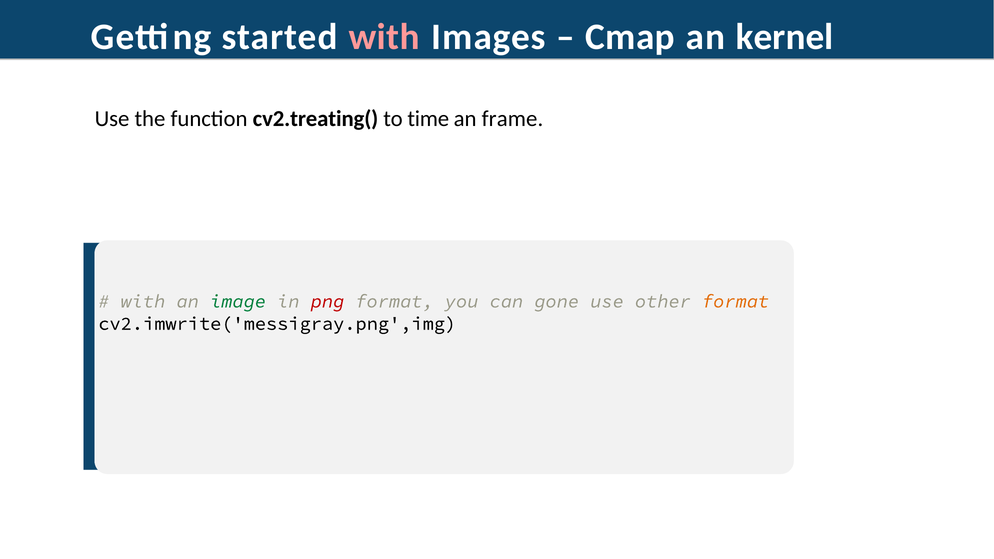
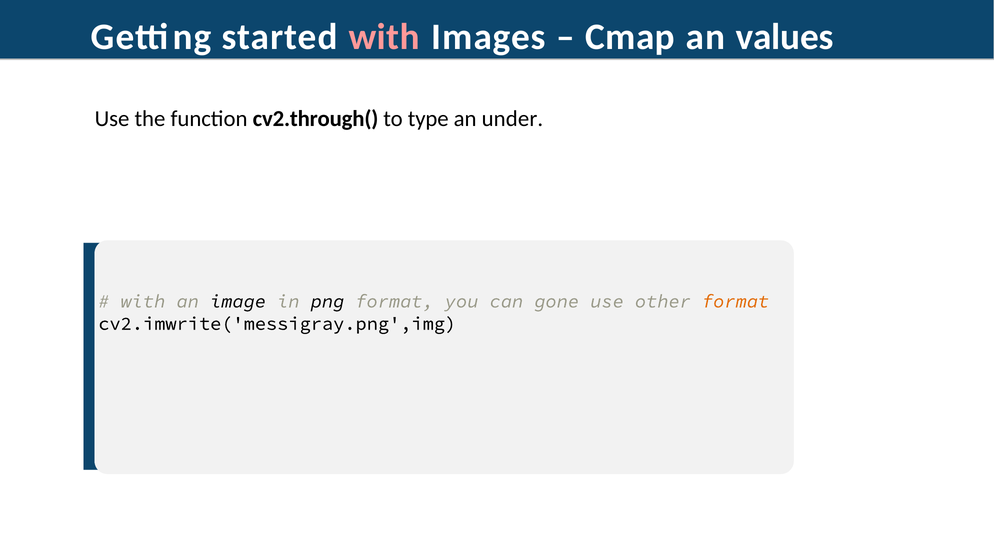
kernel: kernel -> values
cv2.treating(: cv2.treating( -> cv2.through(
time: time -> type
frame: frame -> under
image colour: green -> black
png colour: red -> black
